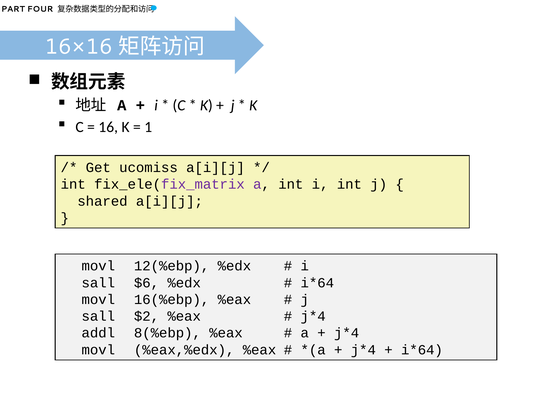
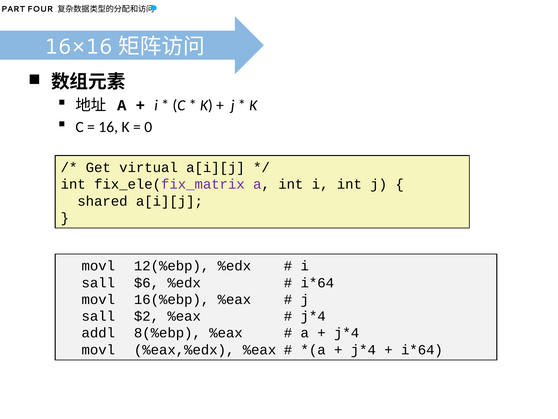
1: 1 -> 0
ucomiss: ucomiss -> virtual
